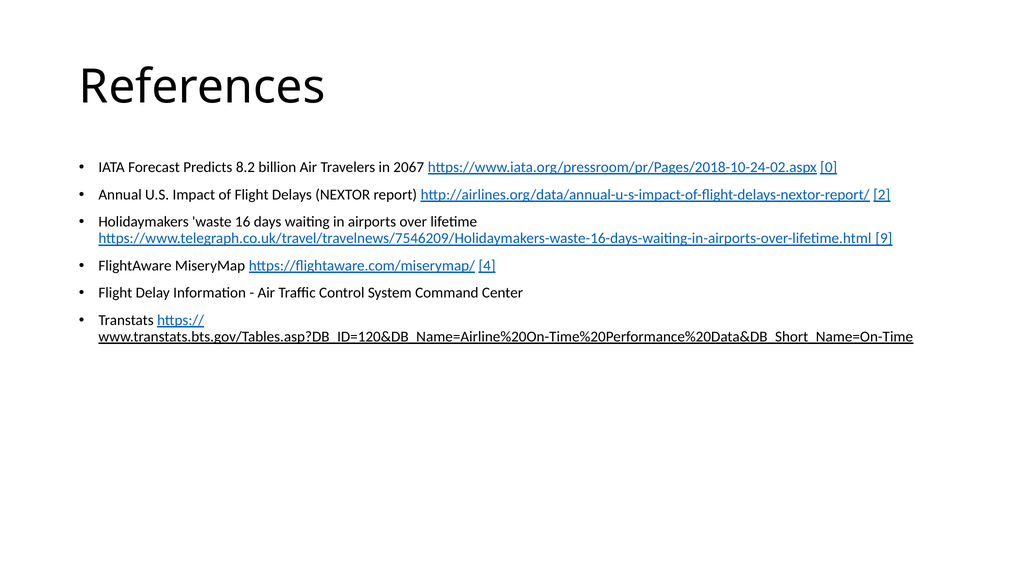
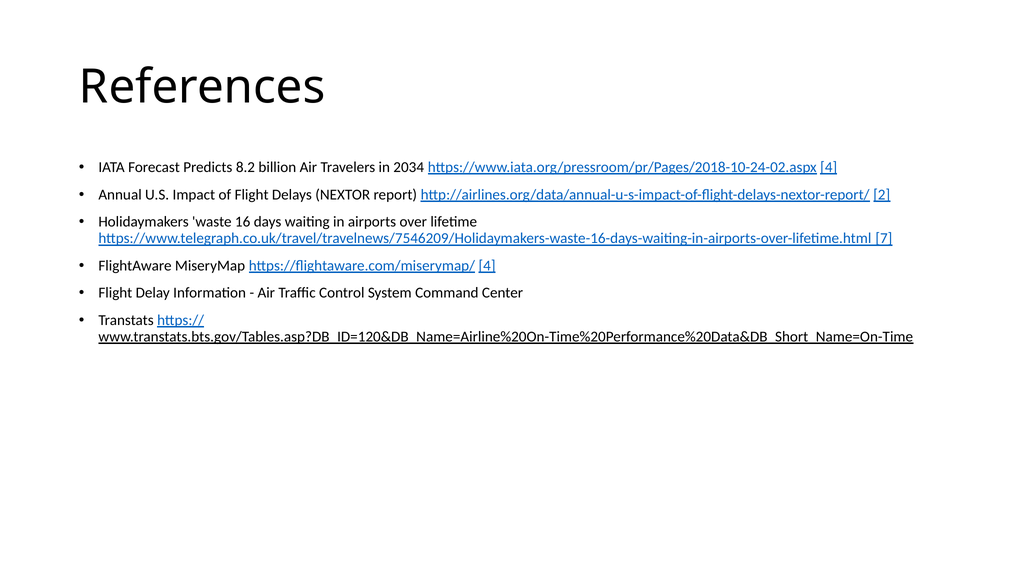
2067: 2067 -> 2034
https://www.iata.org/pressroom/pr/Pages/2018-10-24-02.aspx 0: 0 -> 4
9: 9 -> 7
